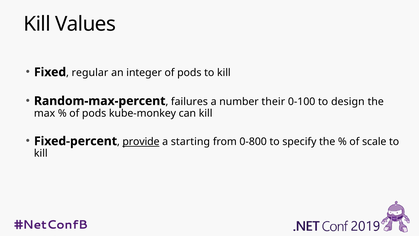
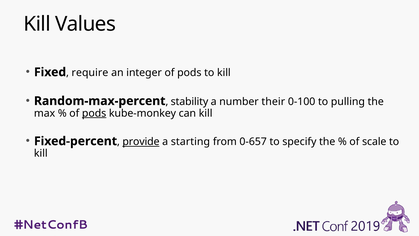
regular: regular -> require
failures: failures -> stability
design: design -> pulling
pods at (94, 113) underline: none -> present
0-800: 0-800 -> 0-657
